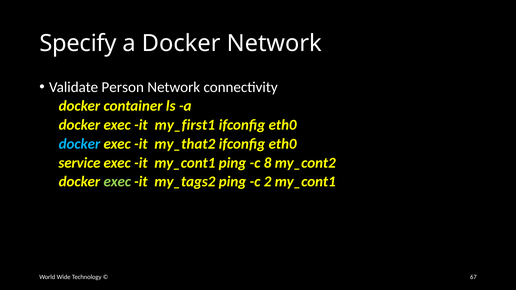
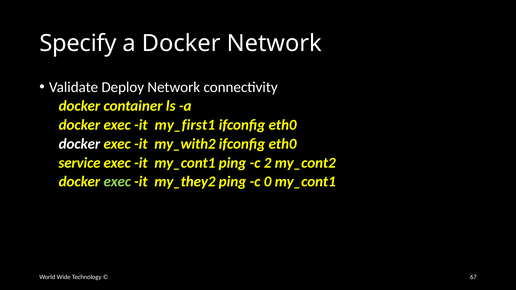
Person: Person -> Deploy
docker at (79, 144) colour: light blue -> white
my_that2: my_that2 -> my_with2
8: 8 -> 2
my_tags2: my_tags2 -> my_they2
2: 2 -> 0
